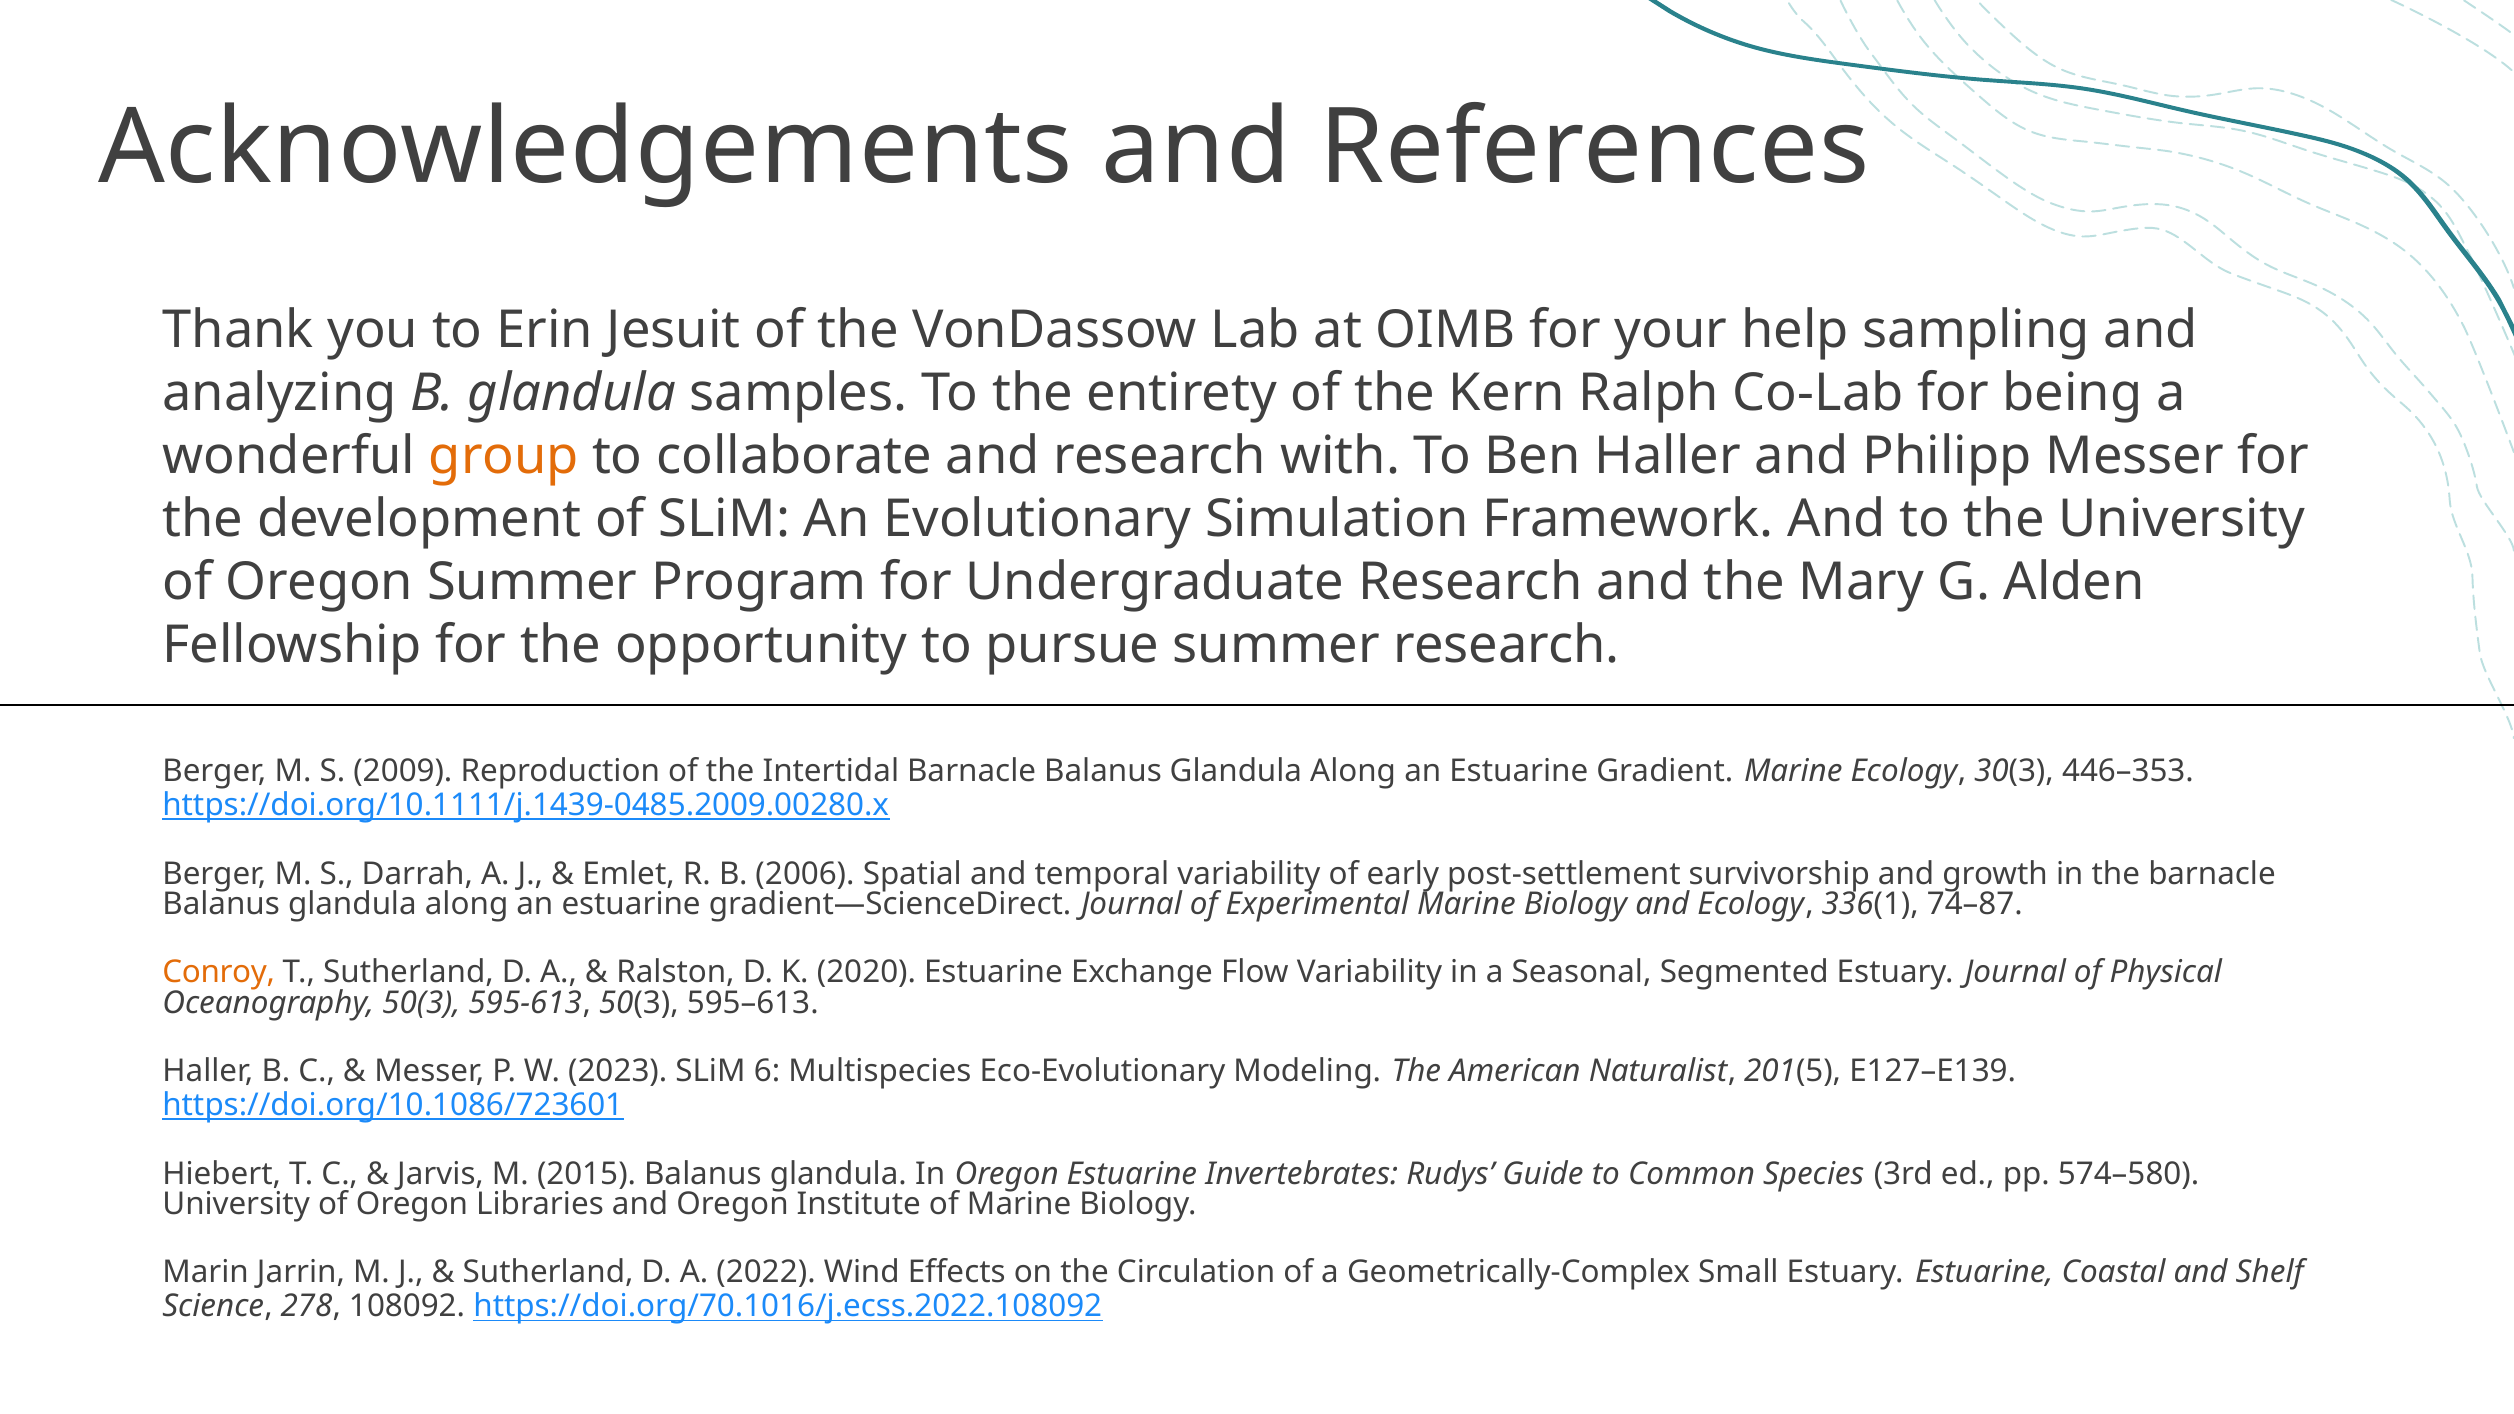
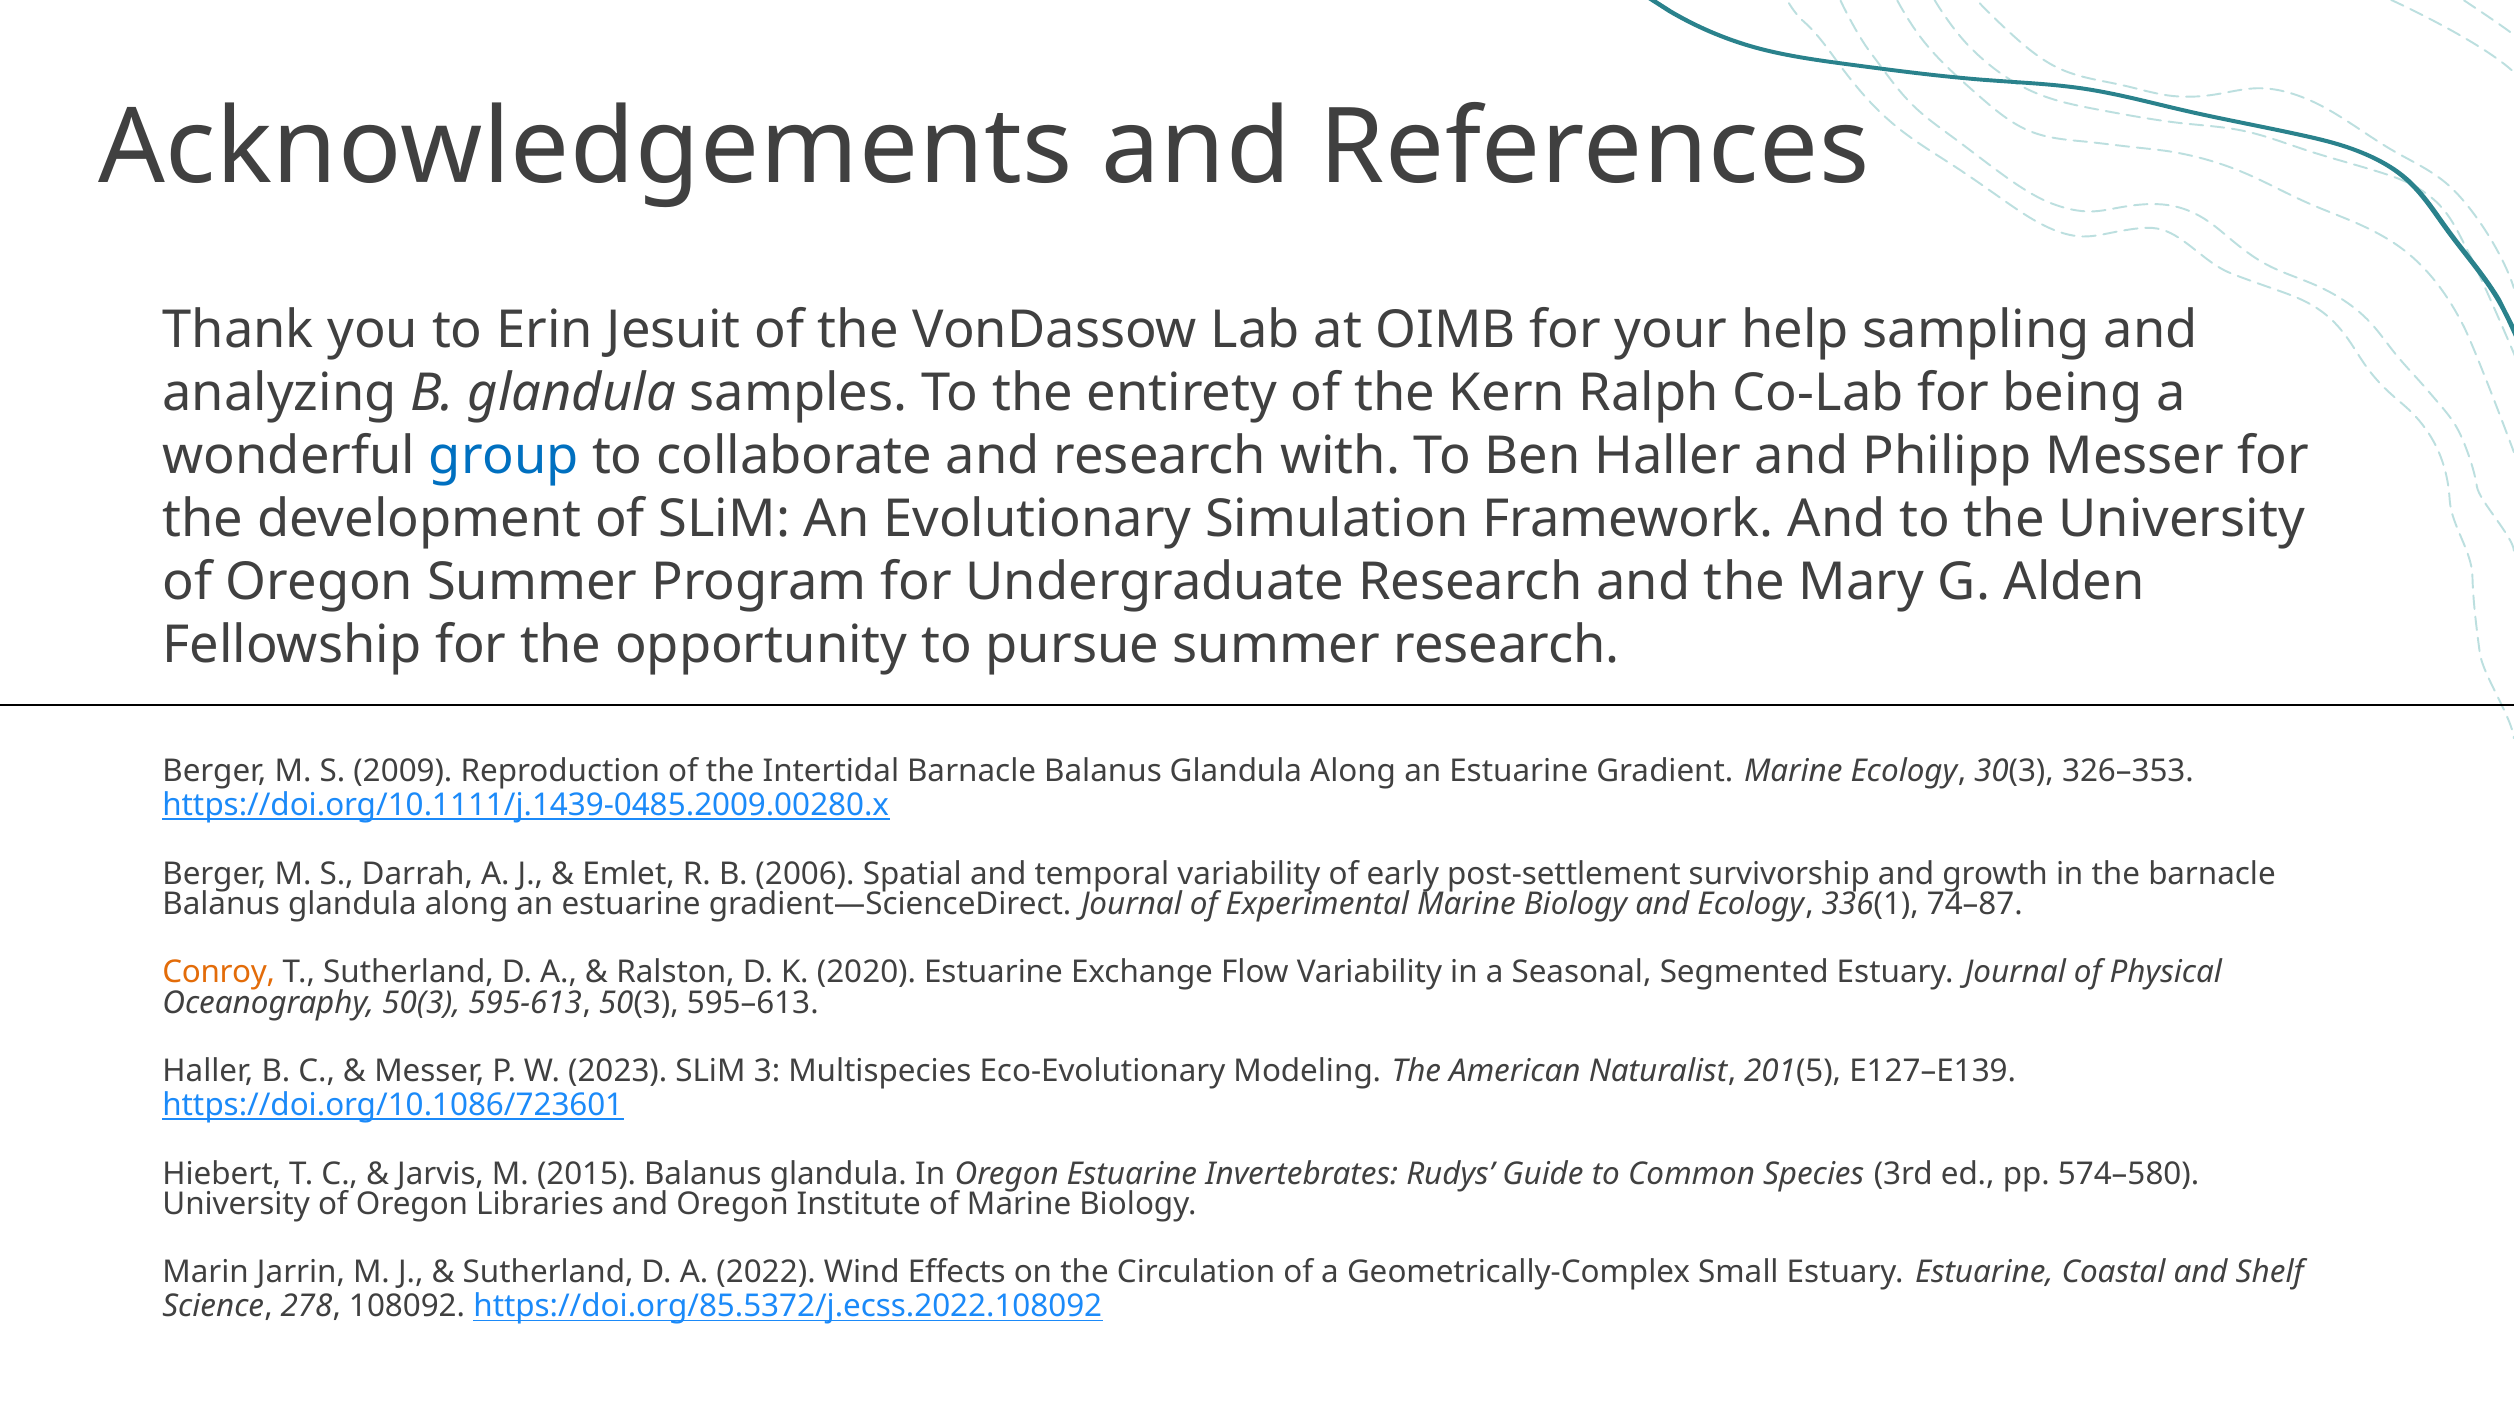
group colour: orange -> blue
446–353: 446–353 -> 326–353
6: 6 -> 3
https://doi.org/70.1016/j.ecss.2022.108092: https://doi.org/70.1016/j.ecss.2022.108092 -> https://doi.org/85.5372/j.ecss.2022.108092
